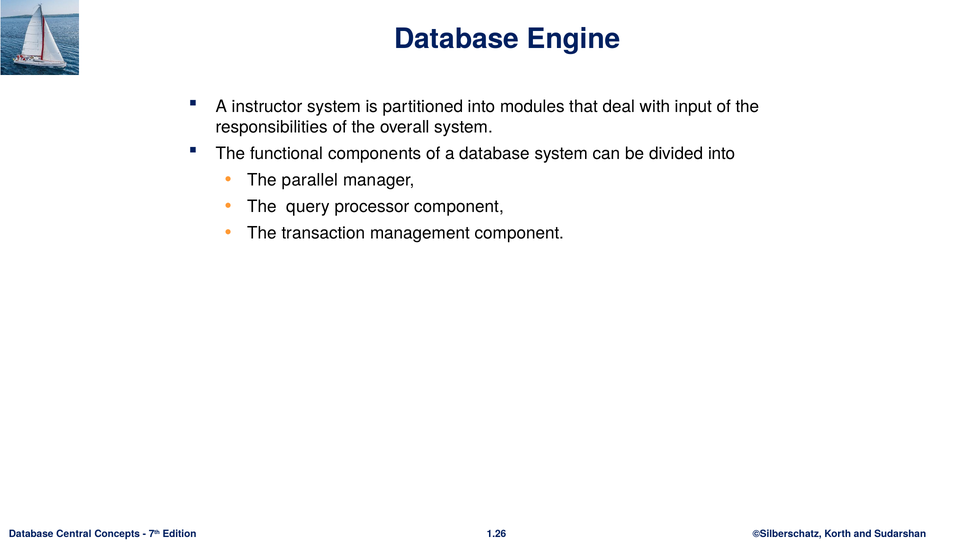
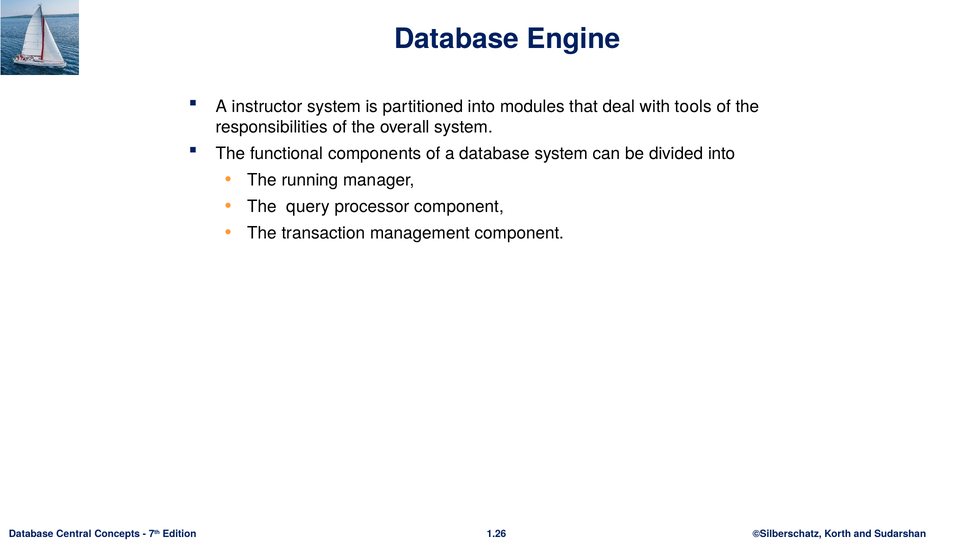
input: input -> tools
parallel: parallel -> running
